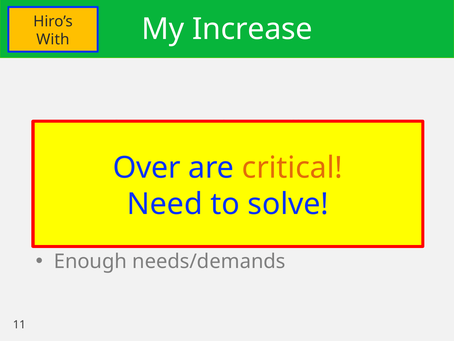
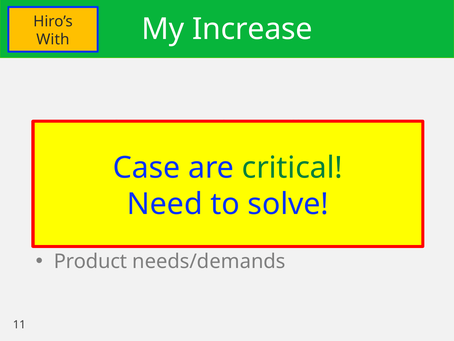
Over: Over -> Case
critical colour: orange -> green
Enough: Enough -> Product
